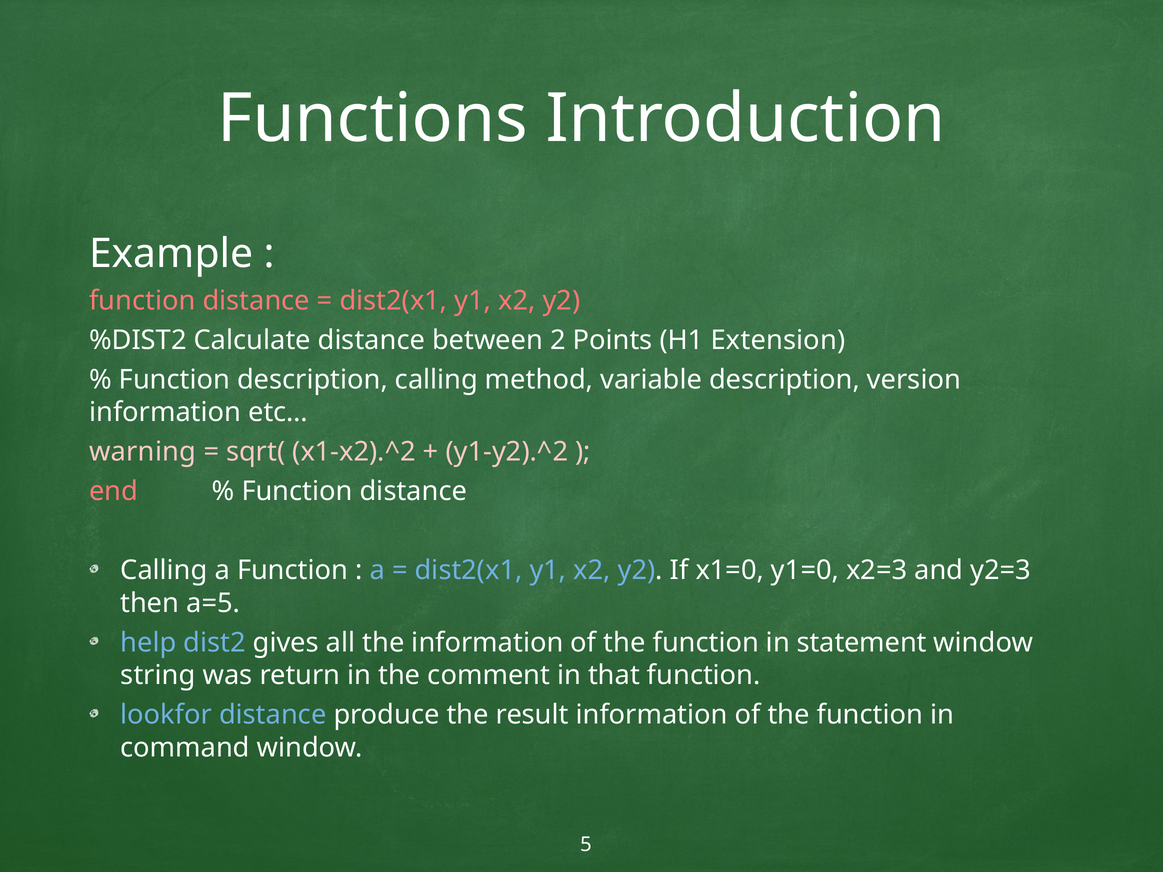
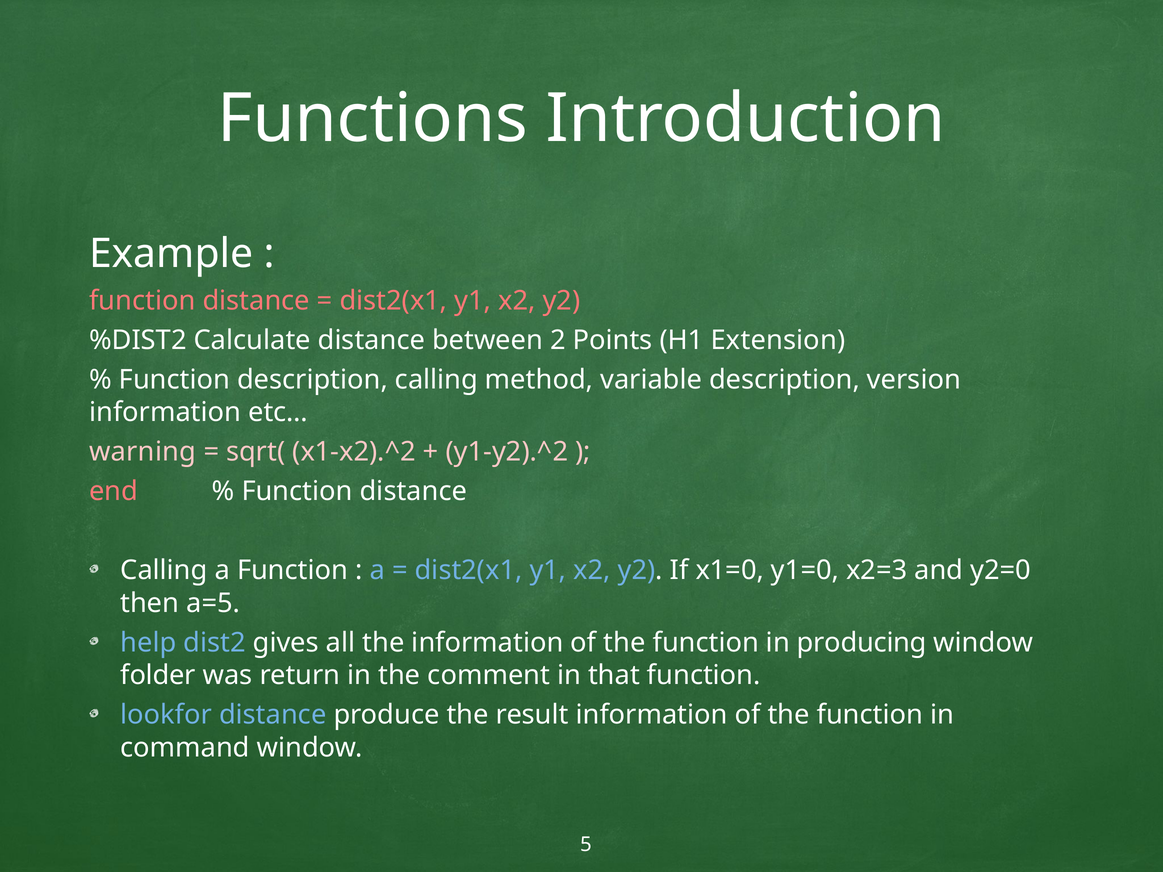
y2=3: y2=3 -> y2=0
statement: statement -> producing
string: string -> folder
